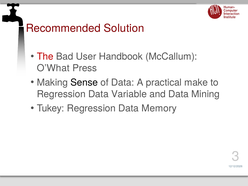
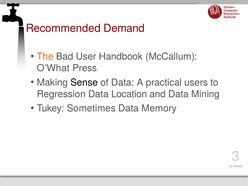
Solution: Solution -> Demand
The colour: red -> orange
make: make -> users
Variable: Variable -> Location
Tukey Regression: Regression -> Sometimes
